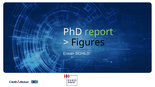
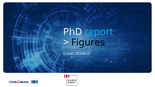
report colour: light green -> light blue
